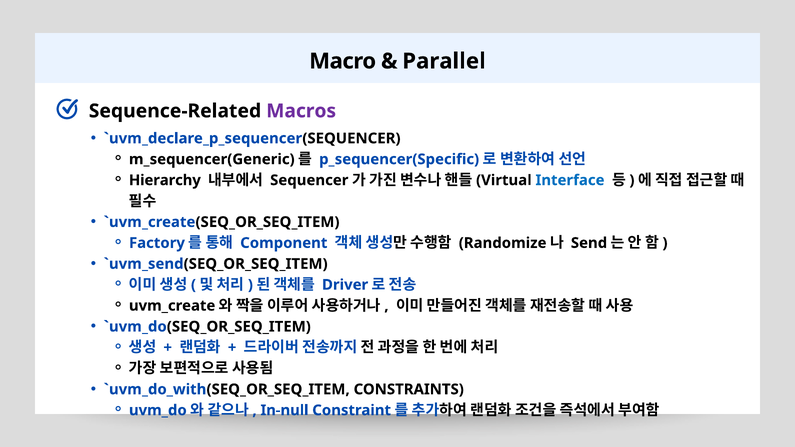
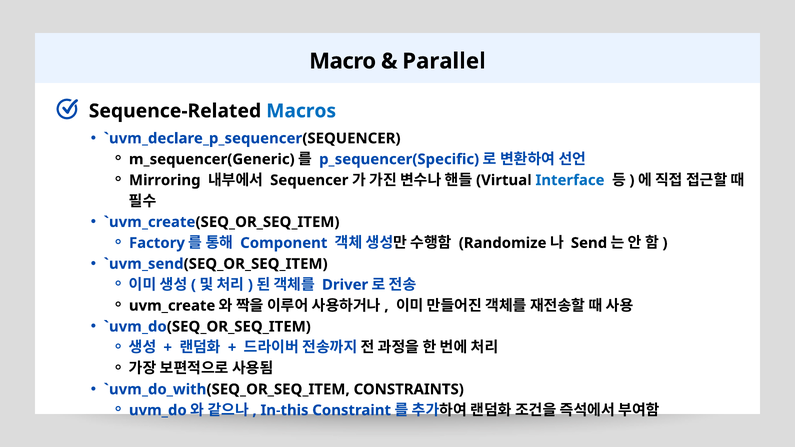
Macros colour: purple -> blue
Hierarchy: Hierarchy -> Mirroring
In-null: In-null -> In-this
